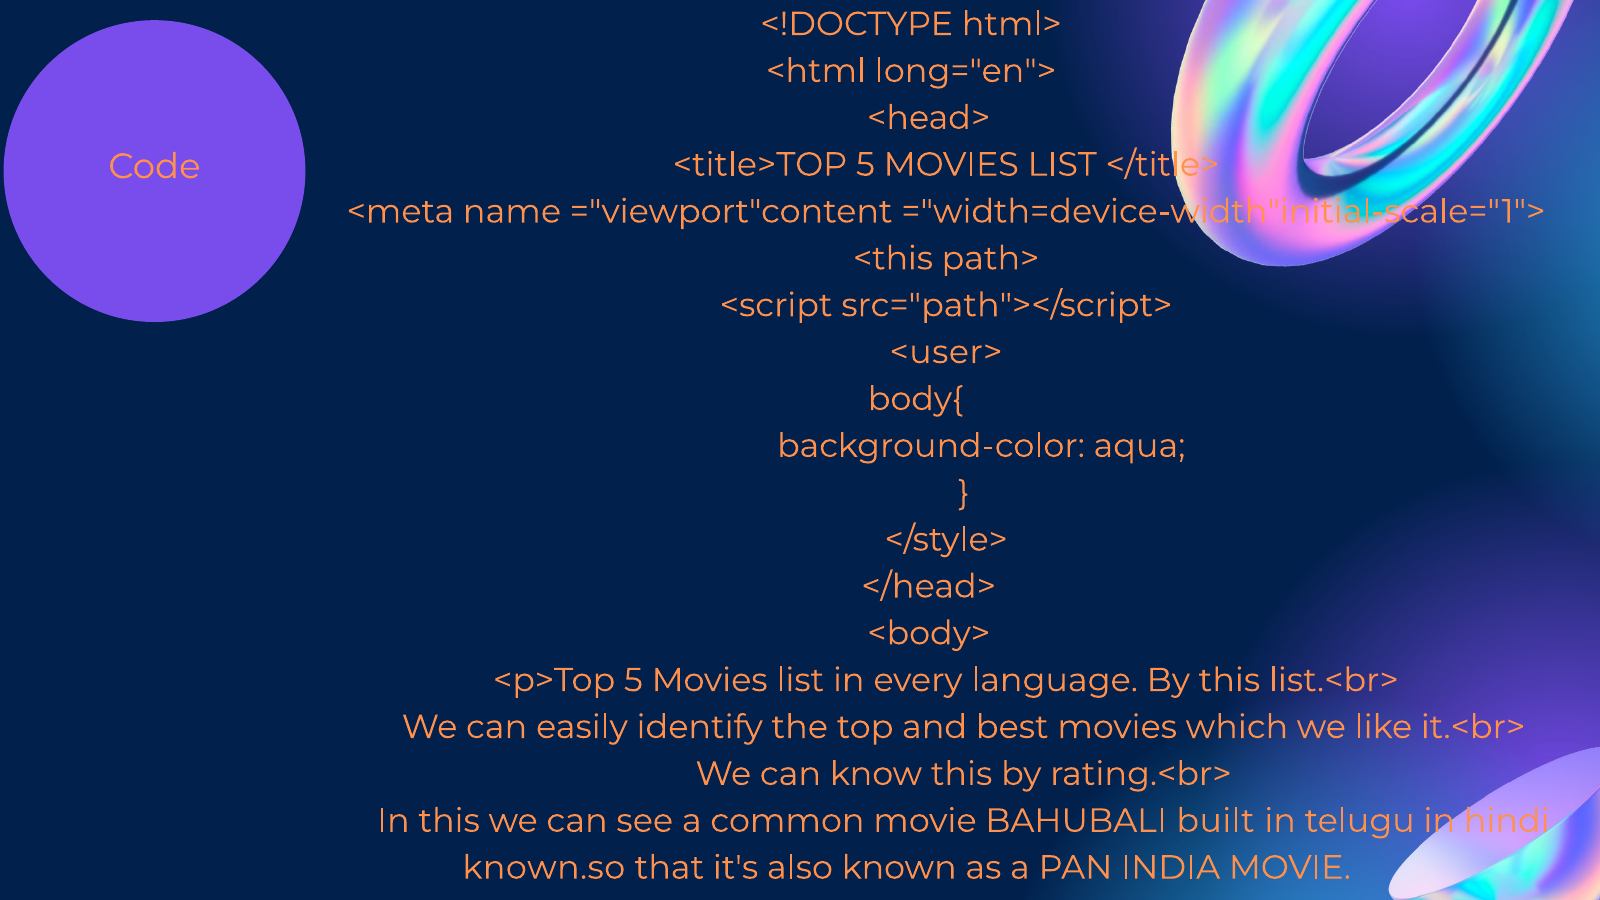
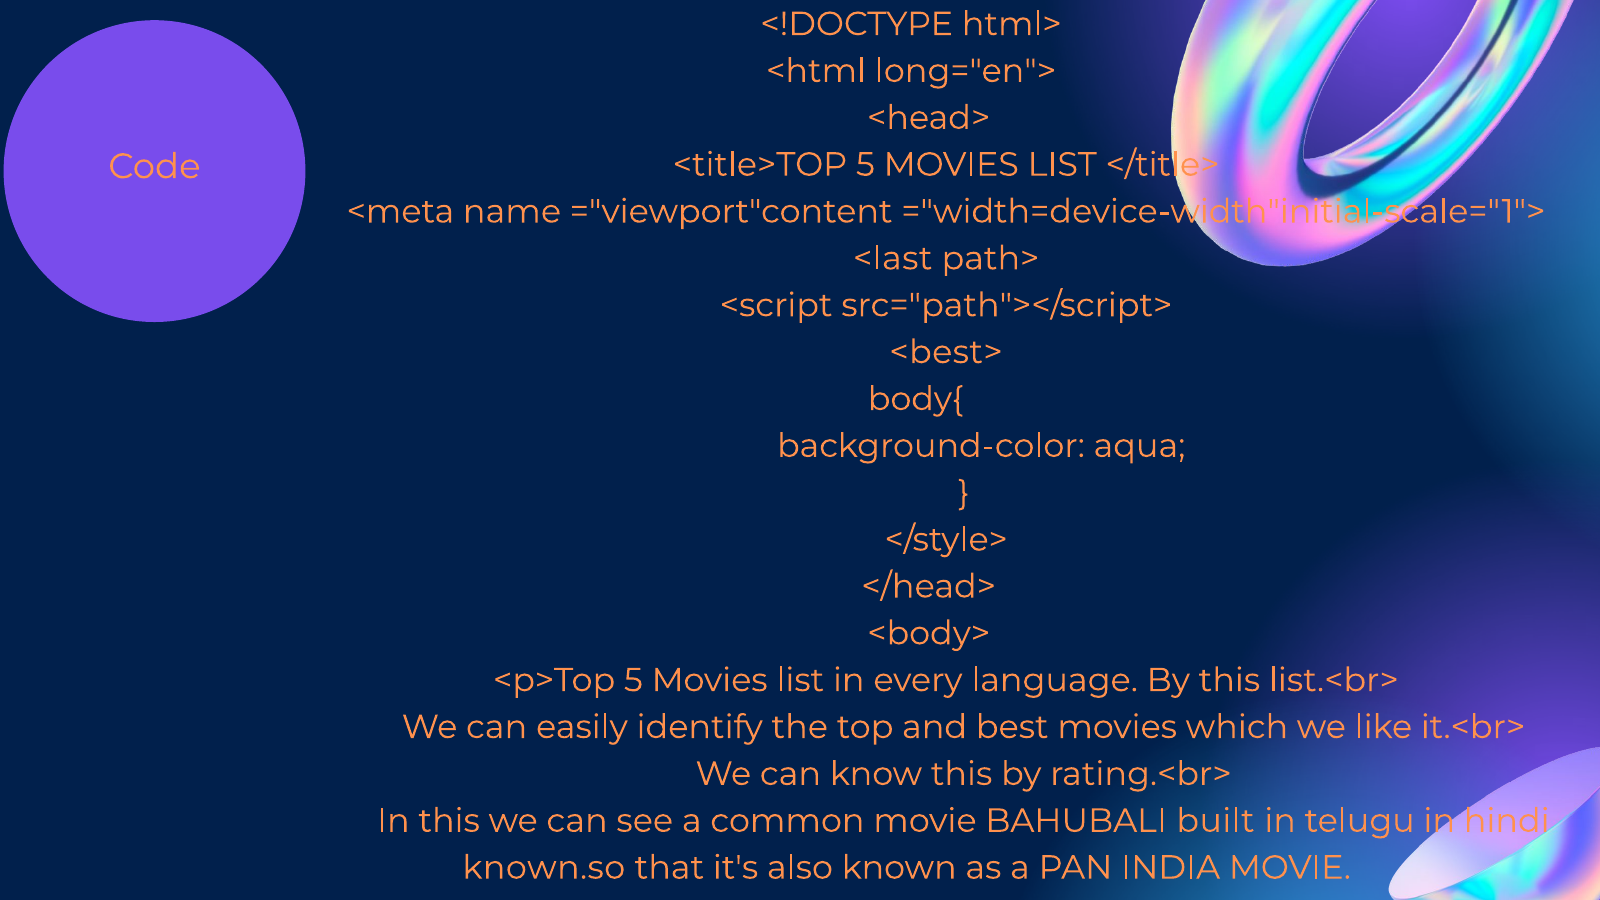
<this: <this -> <last
<user>: <user> -> <best>
